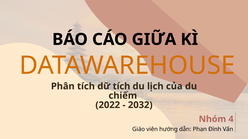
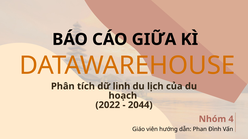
dữ tích: tích -> linh
chiếm: chiếm -> hoạch
2032: 2032 -> 2044
